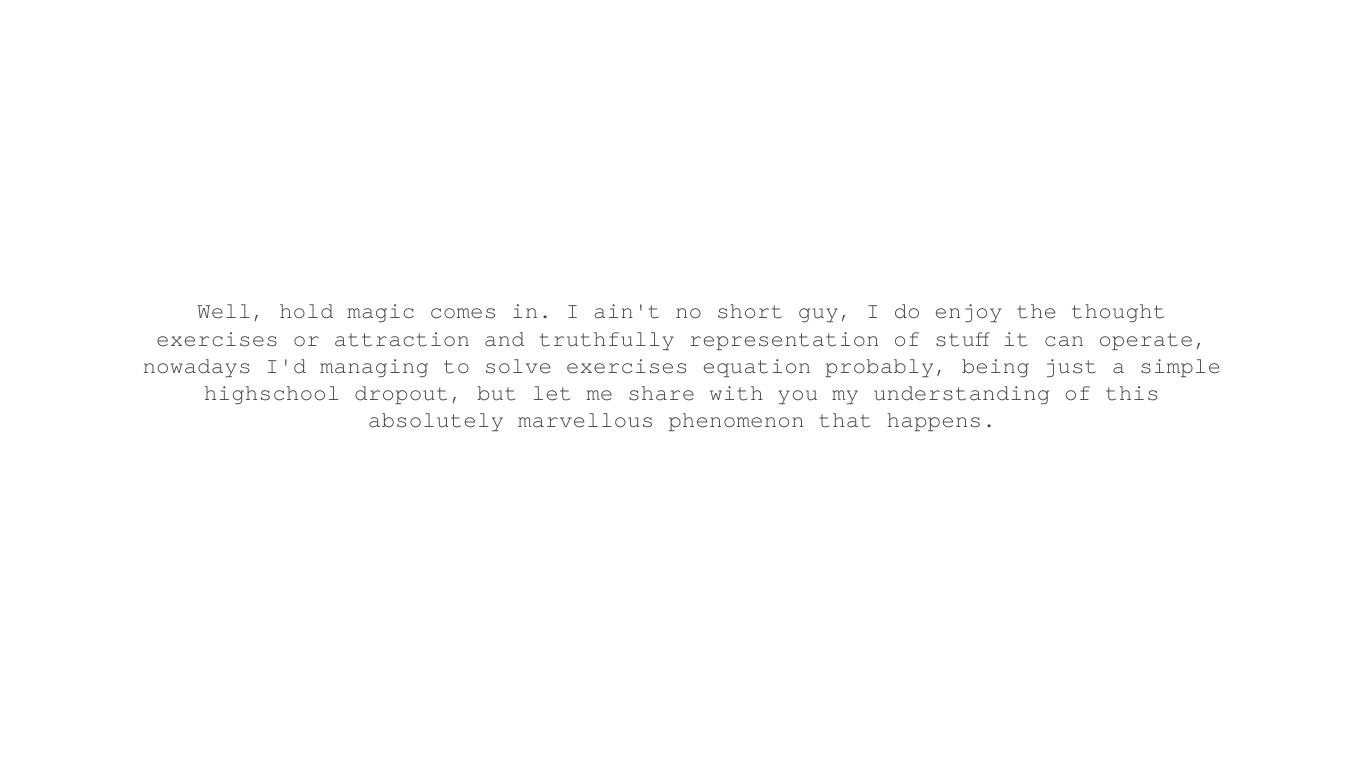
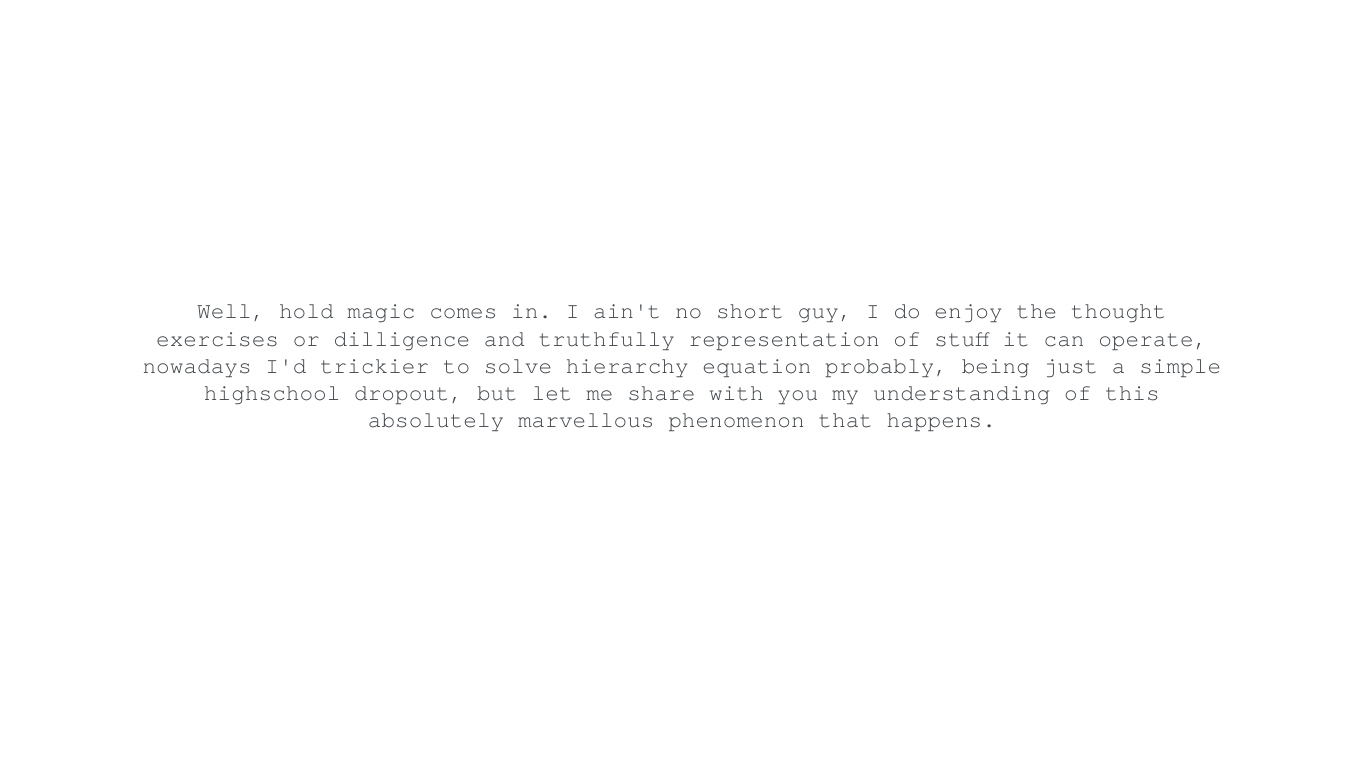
attraction: attraction -> dilligence
managing: managing -> trickier
solve exercises: exercises -> hierarchy
